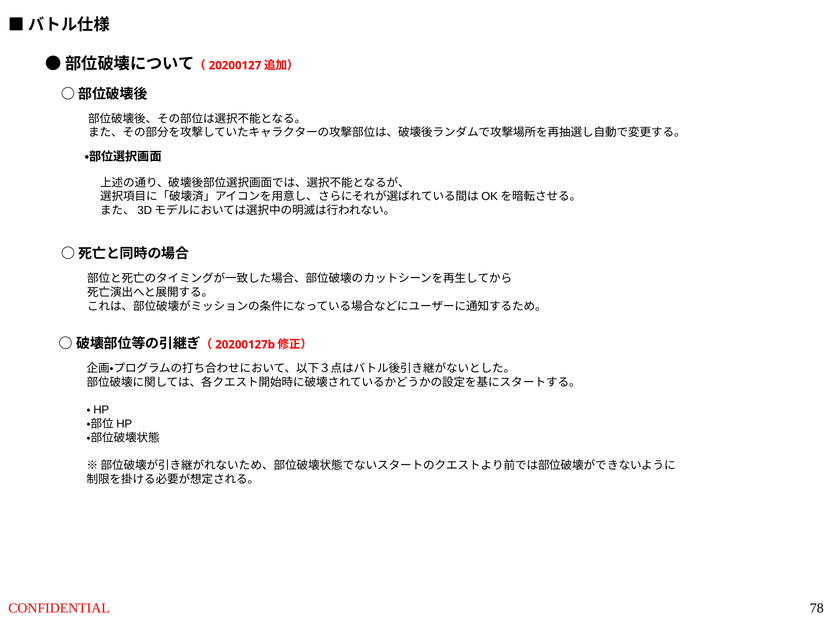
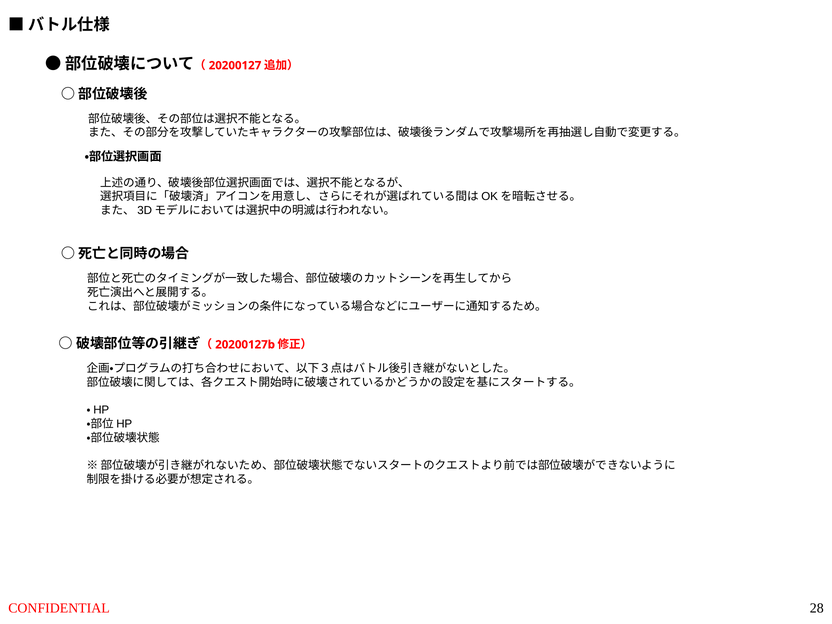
78: 78 -> 28
